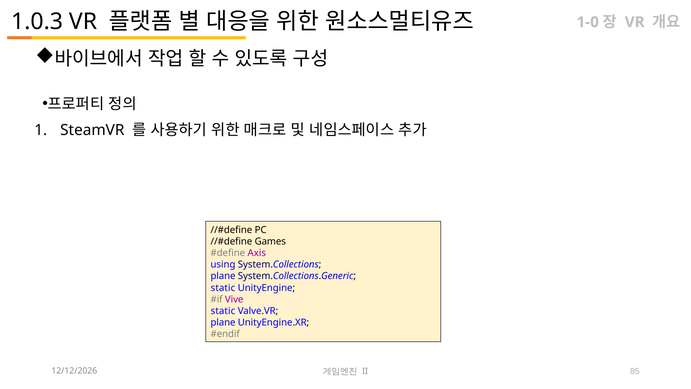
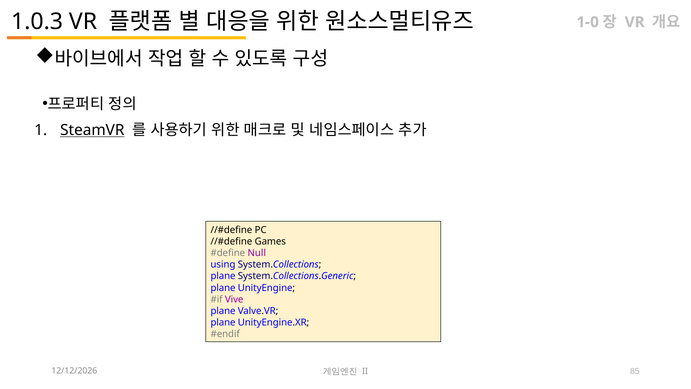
SteamVR underline: none -> present
Axis: Axis -> Null
static at (223, 288): static -> plane
static at (223, 311): static -> plane
